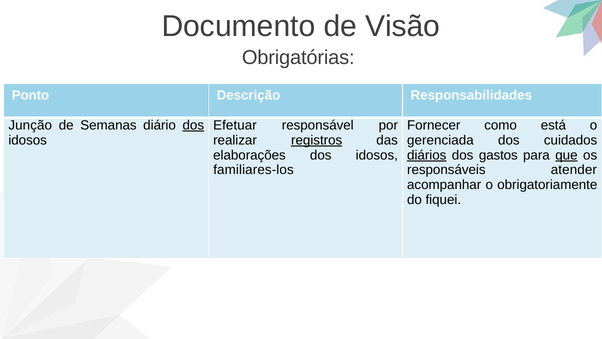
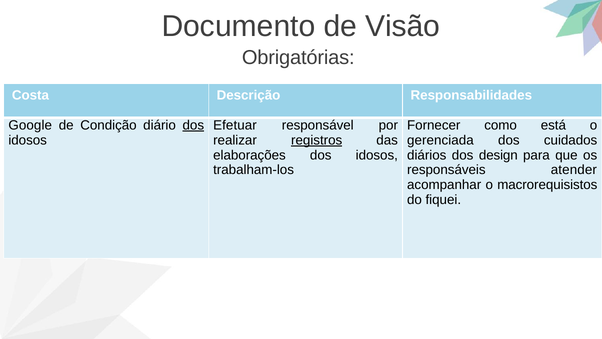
Ponto: Ponto -> Costa
Junção: Junção -> Google
Semanas: Semanas -> Condição
diários underline: present -> none
gastos: gastos -> design
que underline: present -> none
familiares-los: familiares-los -> trabalham-los
obrigatoriamente: obrigatoriamente -> macrorequisistos
